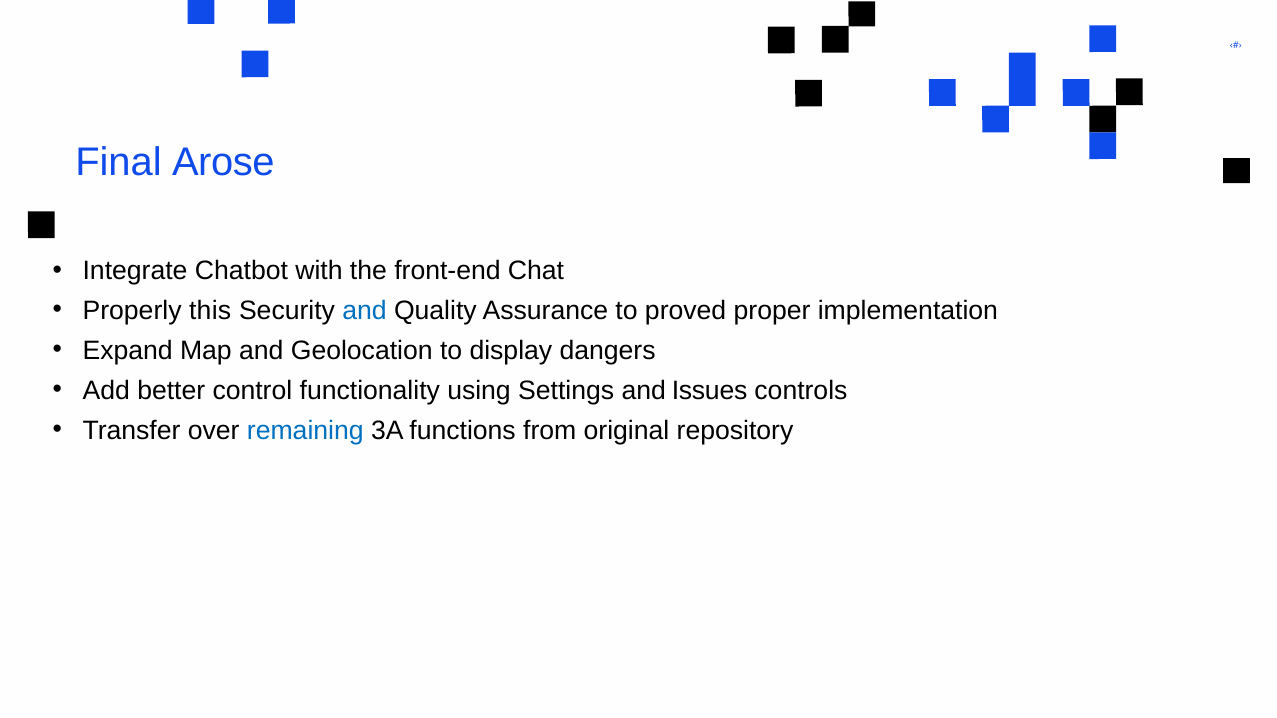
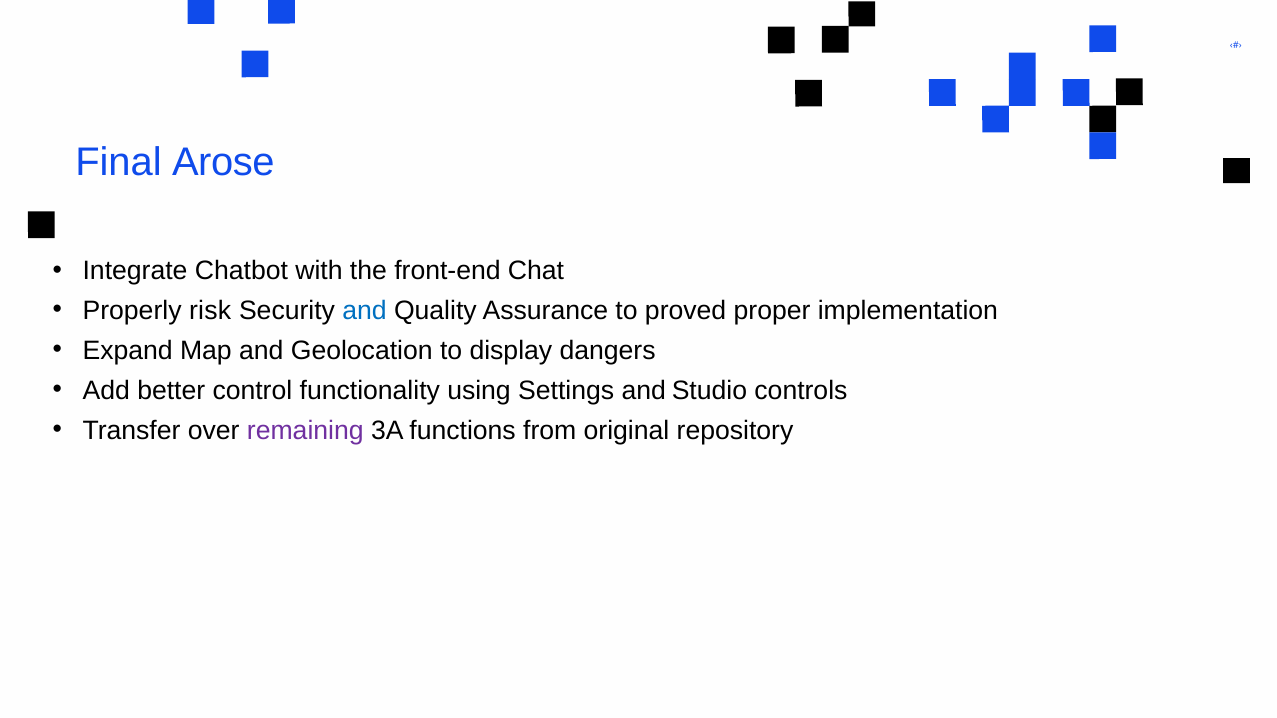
this: this -> risk
Issues: Issues -> Studio
remaining colour: blue -> purple
